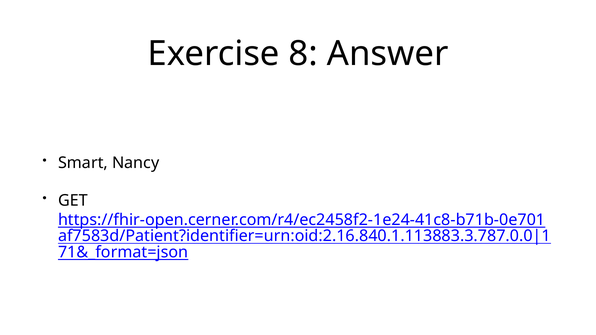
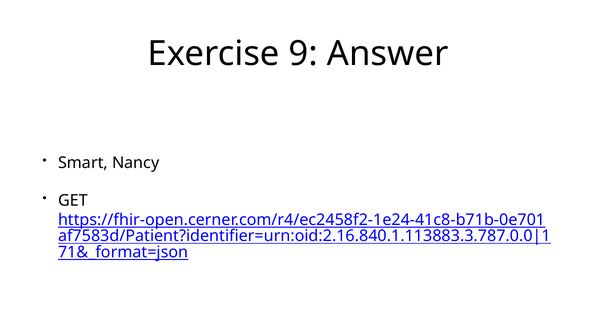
8: 8 -> 9
